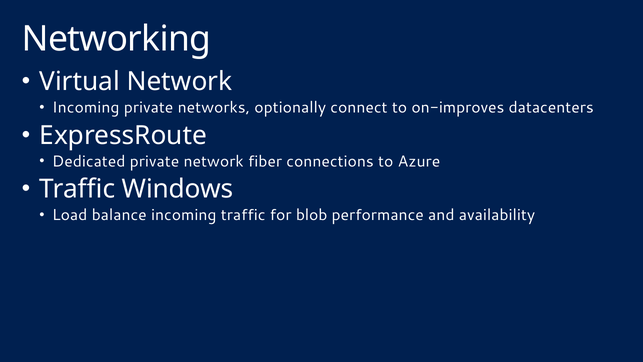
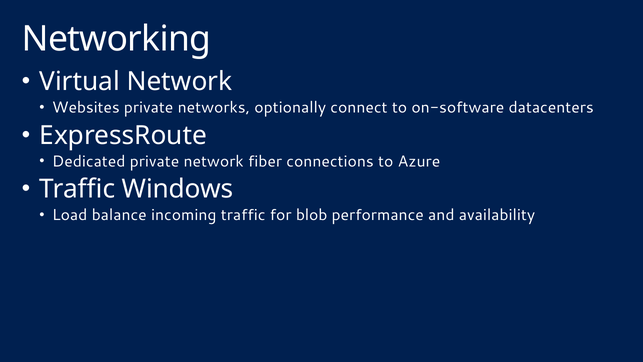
Incoming at (86, 107): Incoming -> Websites
on-improves: on-improves -> on-software
